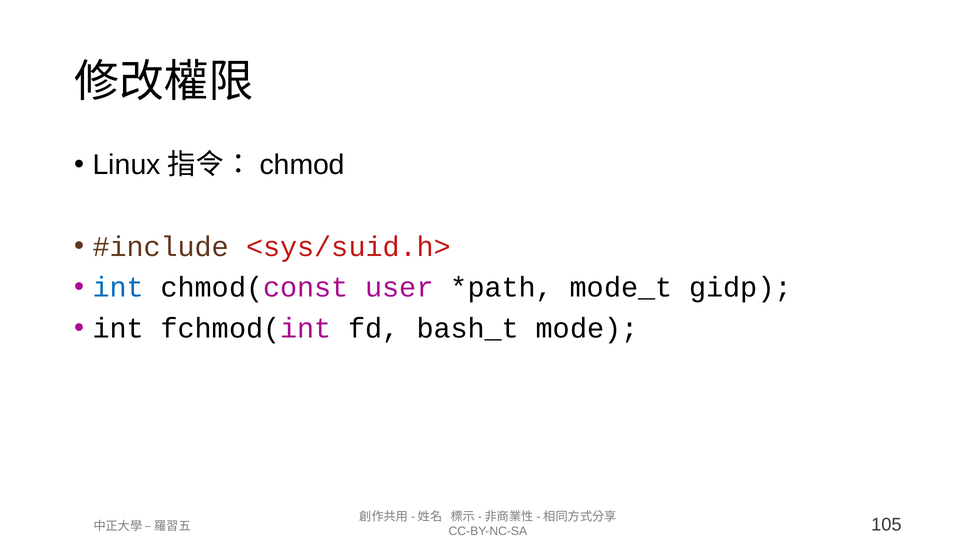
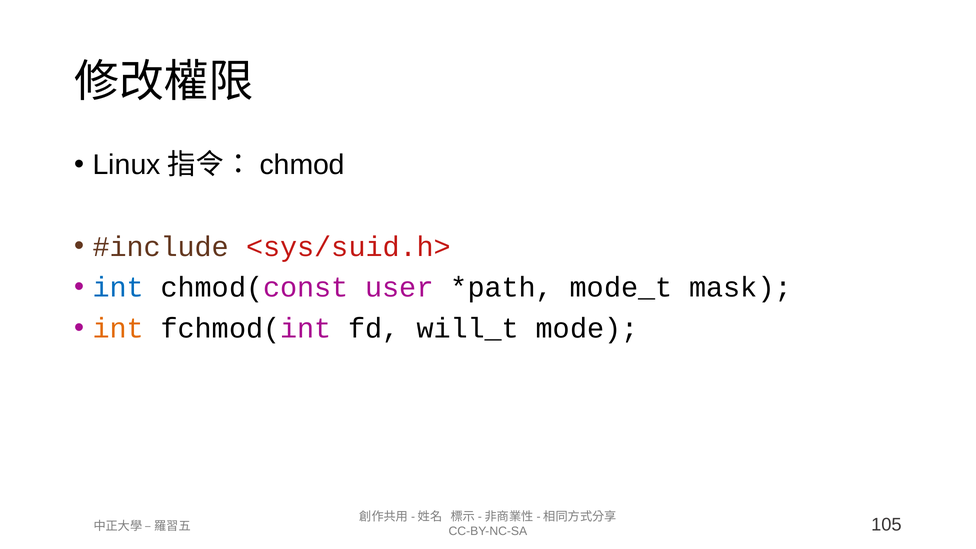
gidp: gidp -> mask
int at (118, 328) colour: black -> orange
bash_t: bash_t -> will_t
